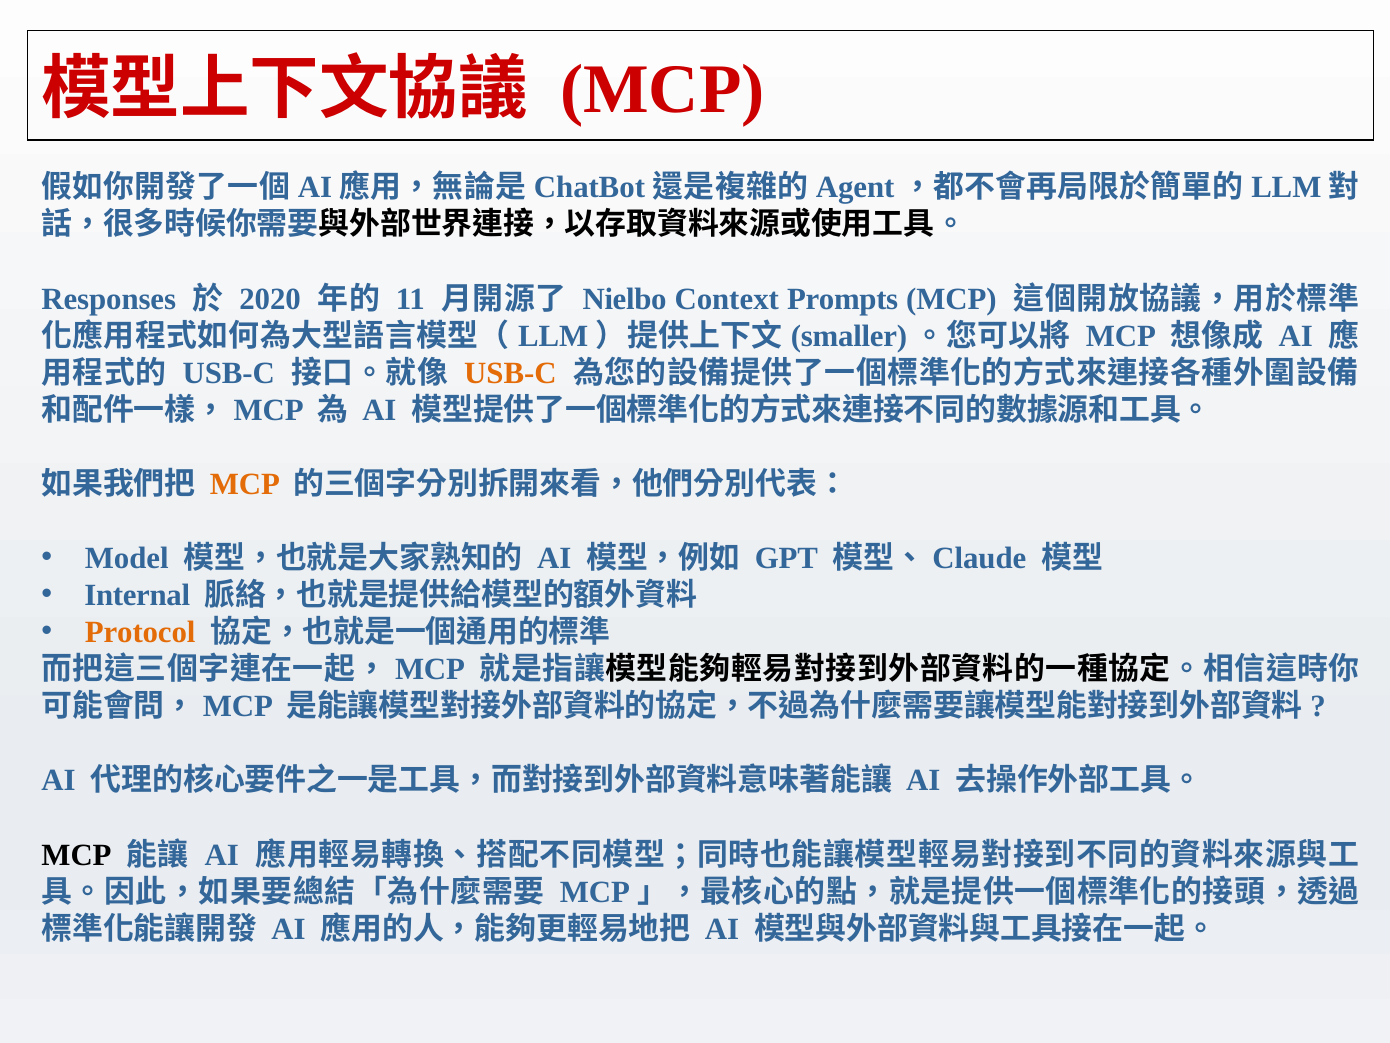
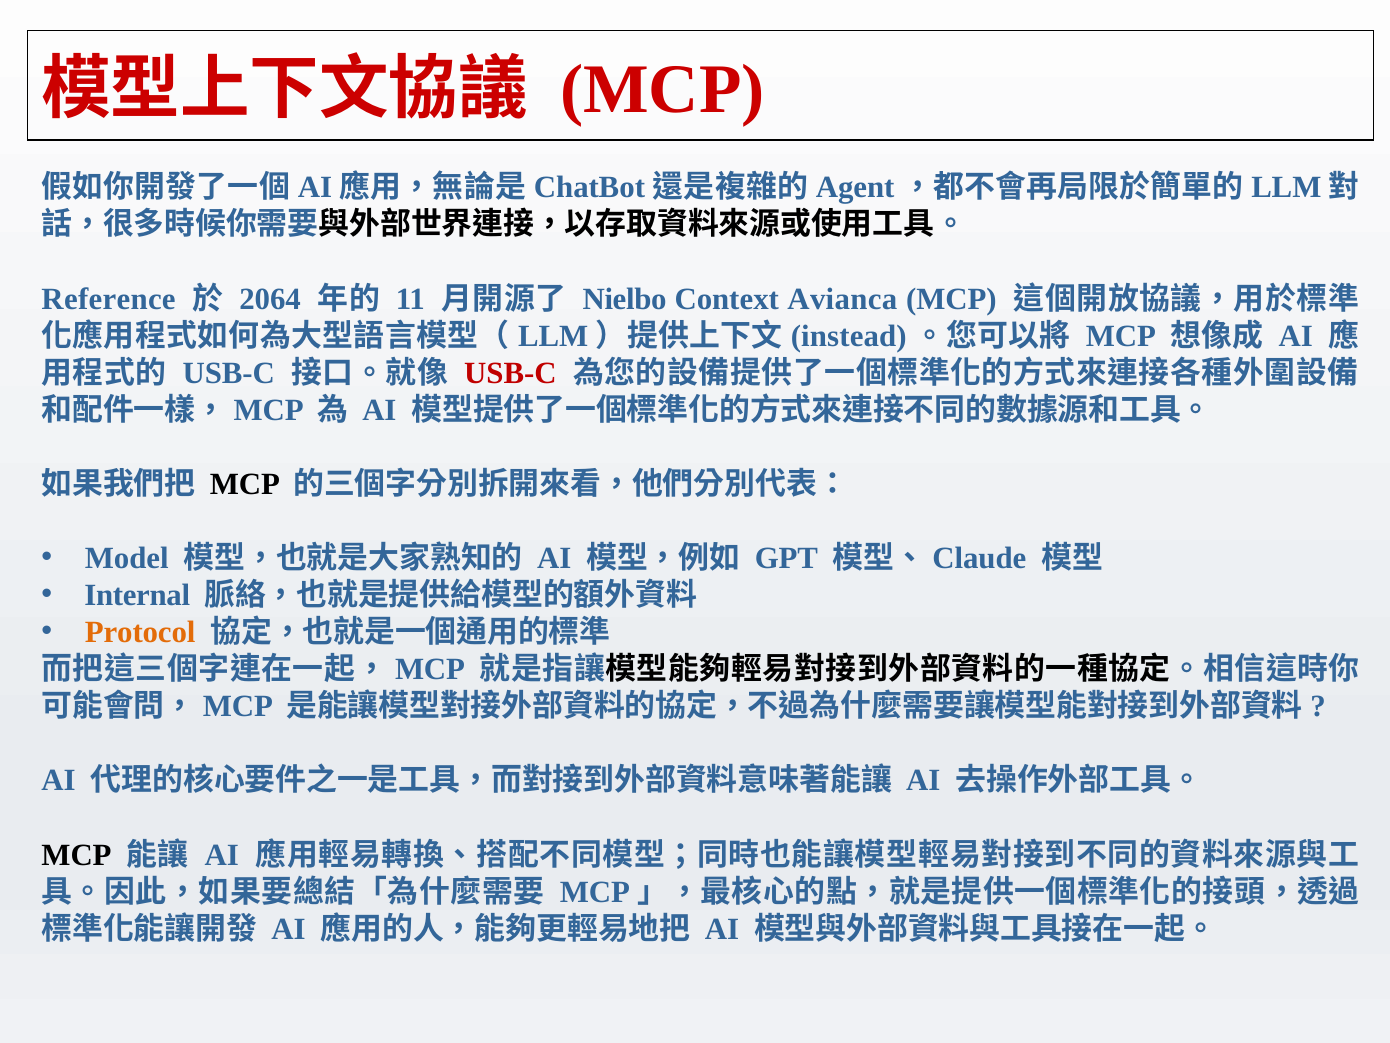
Responses: Responses -> Reference
2020: 2020 -> 2064
Prompts: Prompts -> Avianca
smaller: smaller -> instead
USB-C at (510, 373) colour: orange -> red
MCP at (245, 484) colour: orange -> black
